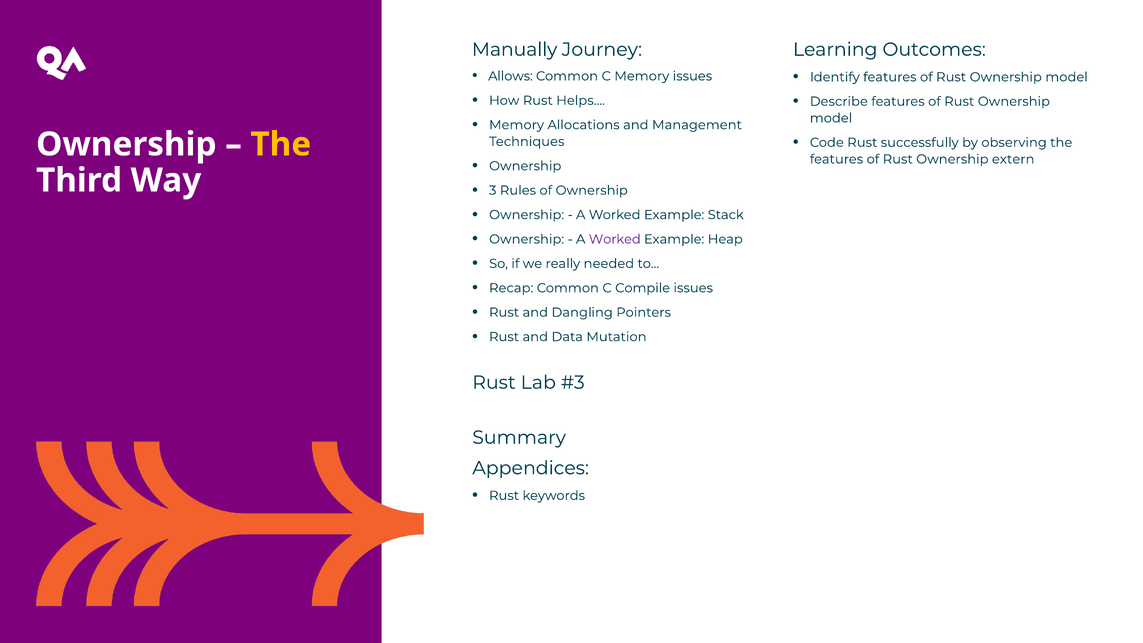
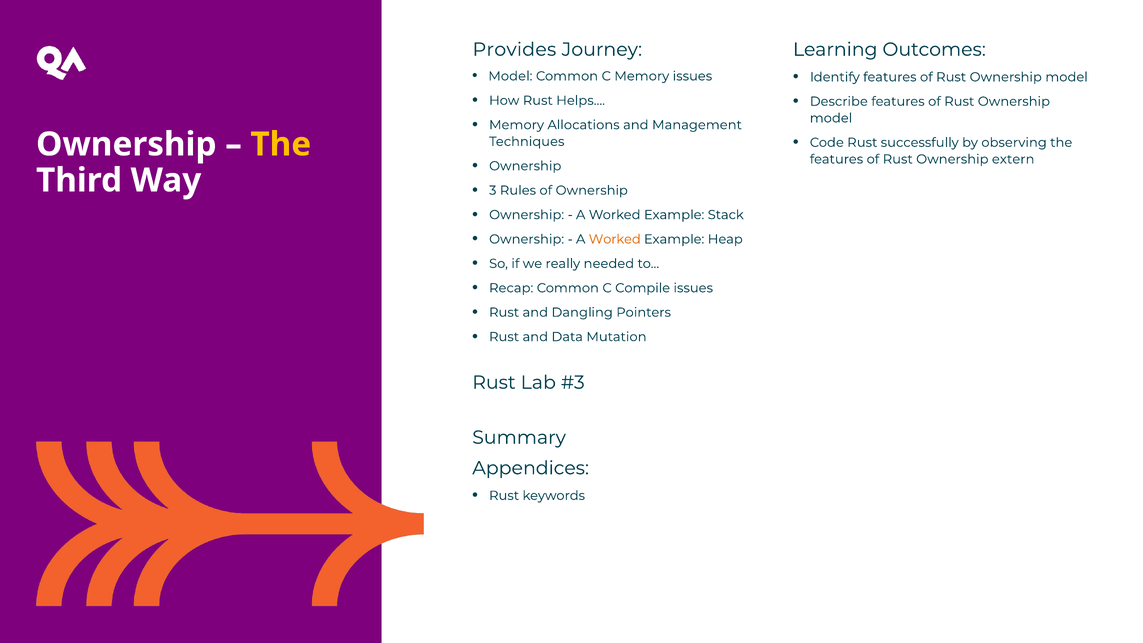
Manually: Manually -> Provides
Allows at (510, 76): Allows -> Model
Worked at (615, 239) colour: purple -> orange
